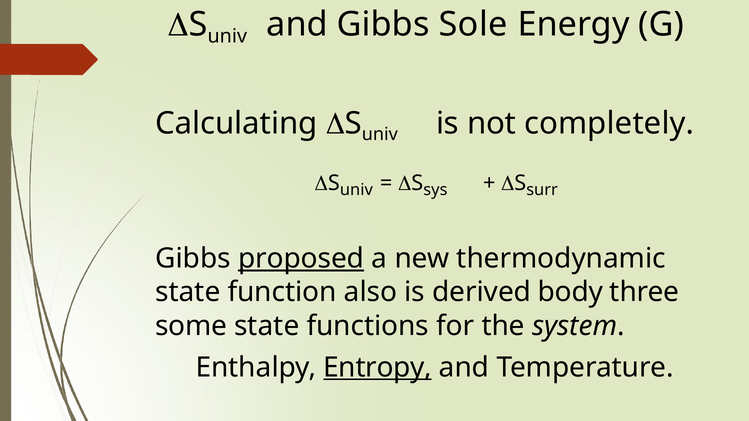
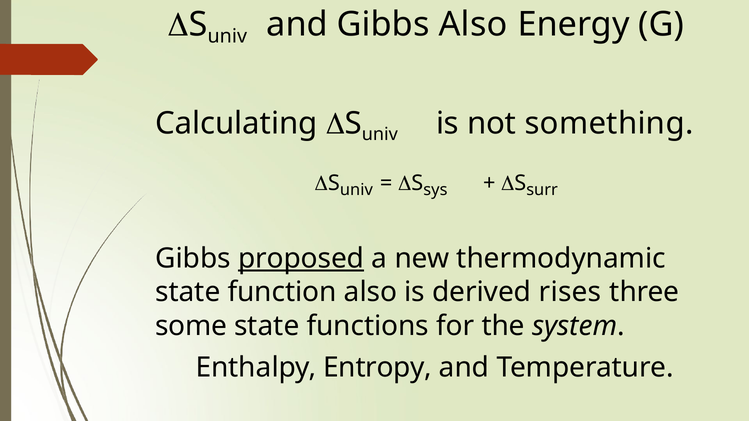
Gibbs Sole: Sole -> Also
completely: completely -> something
body: body -> rises
Entropy underline: present -> none
